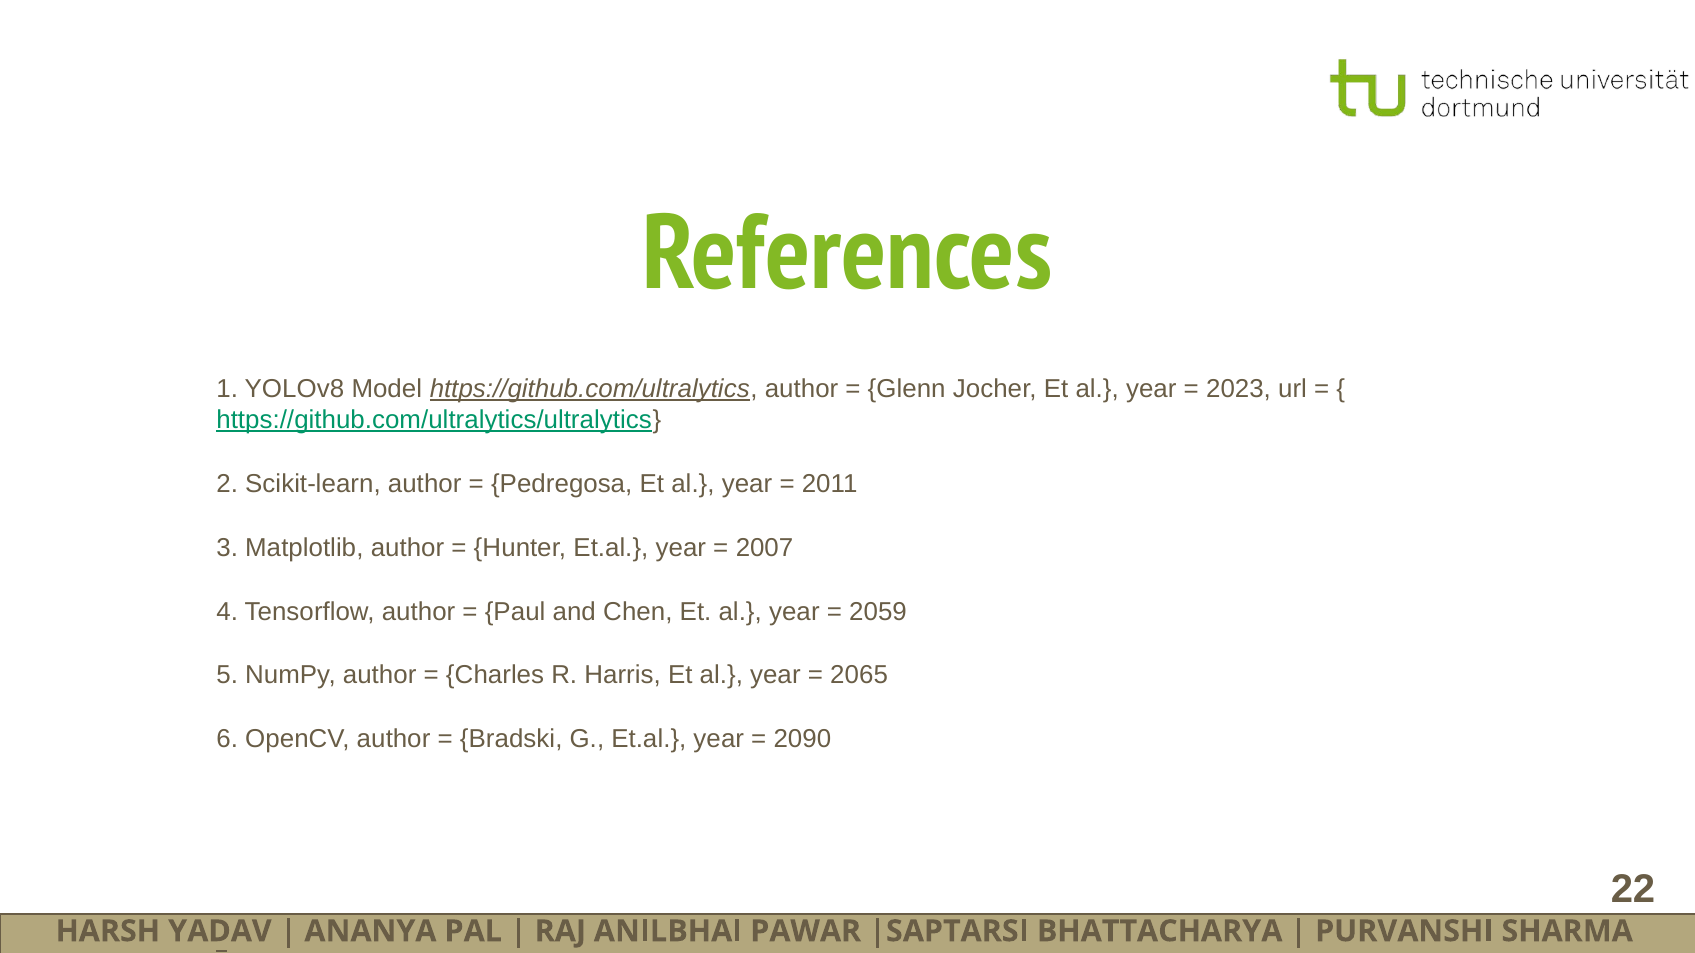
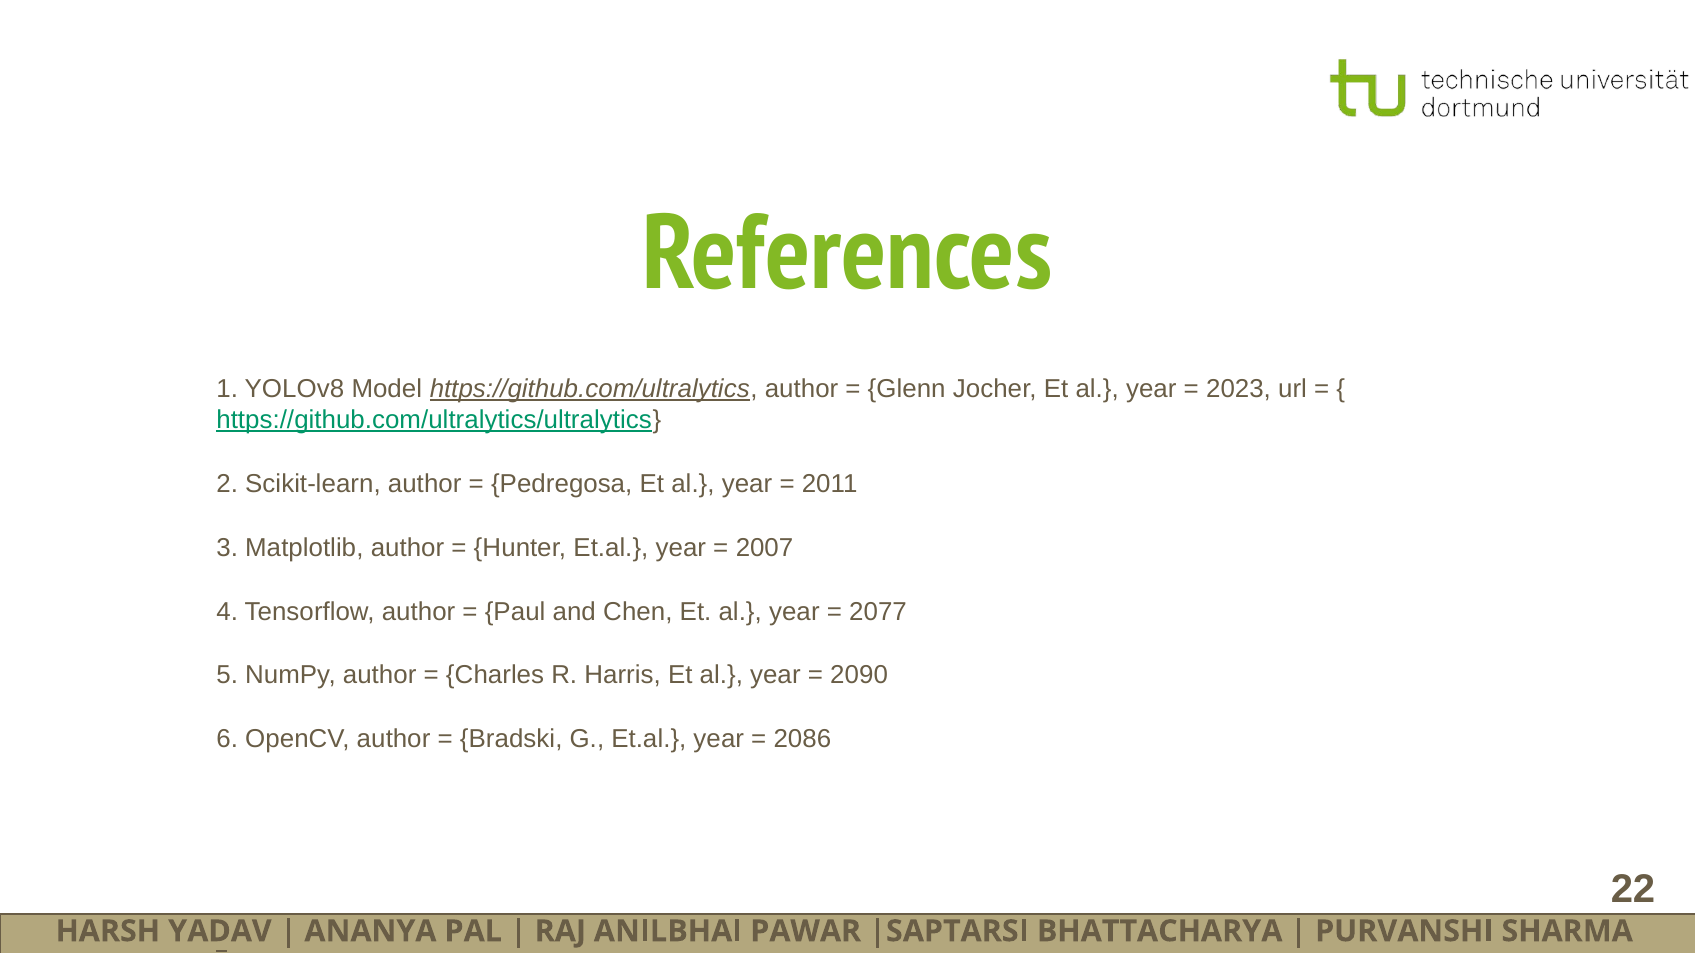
2059: 2059 -> 2077
2065: 2065 -> 2090
2090: 2090 -> 2086
